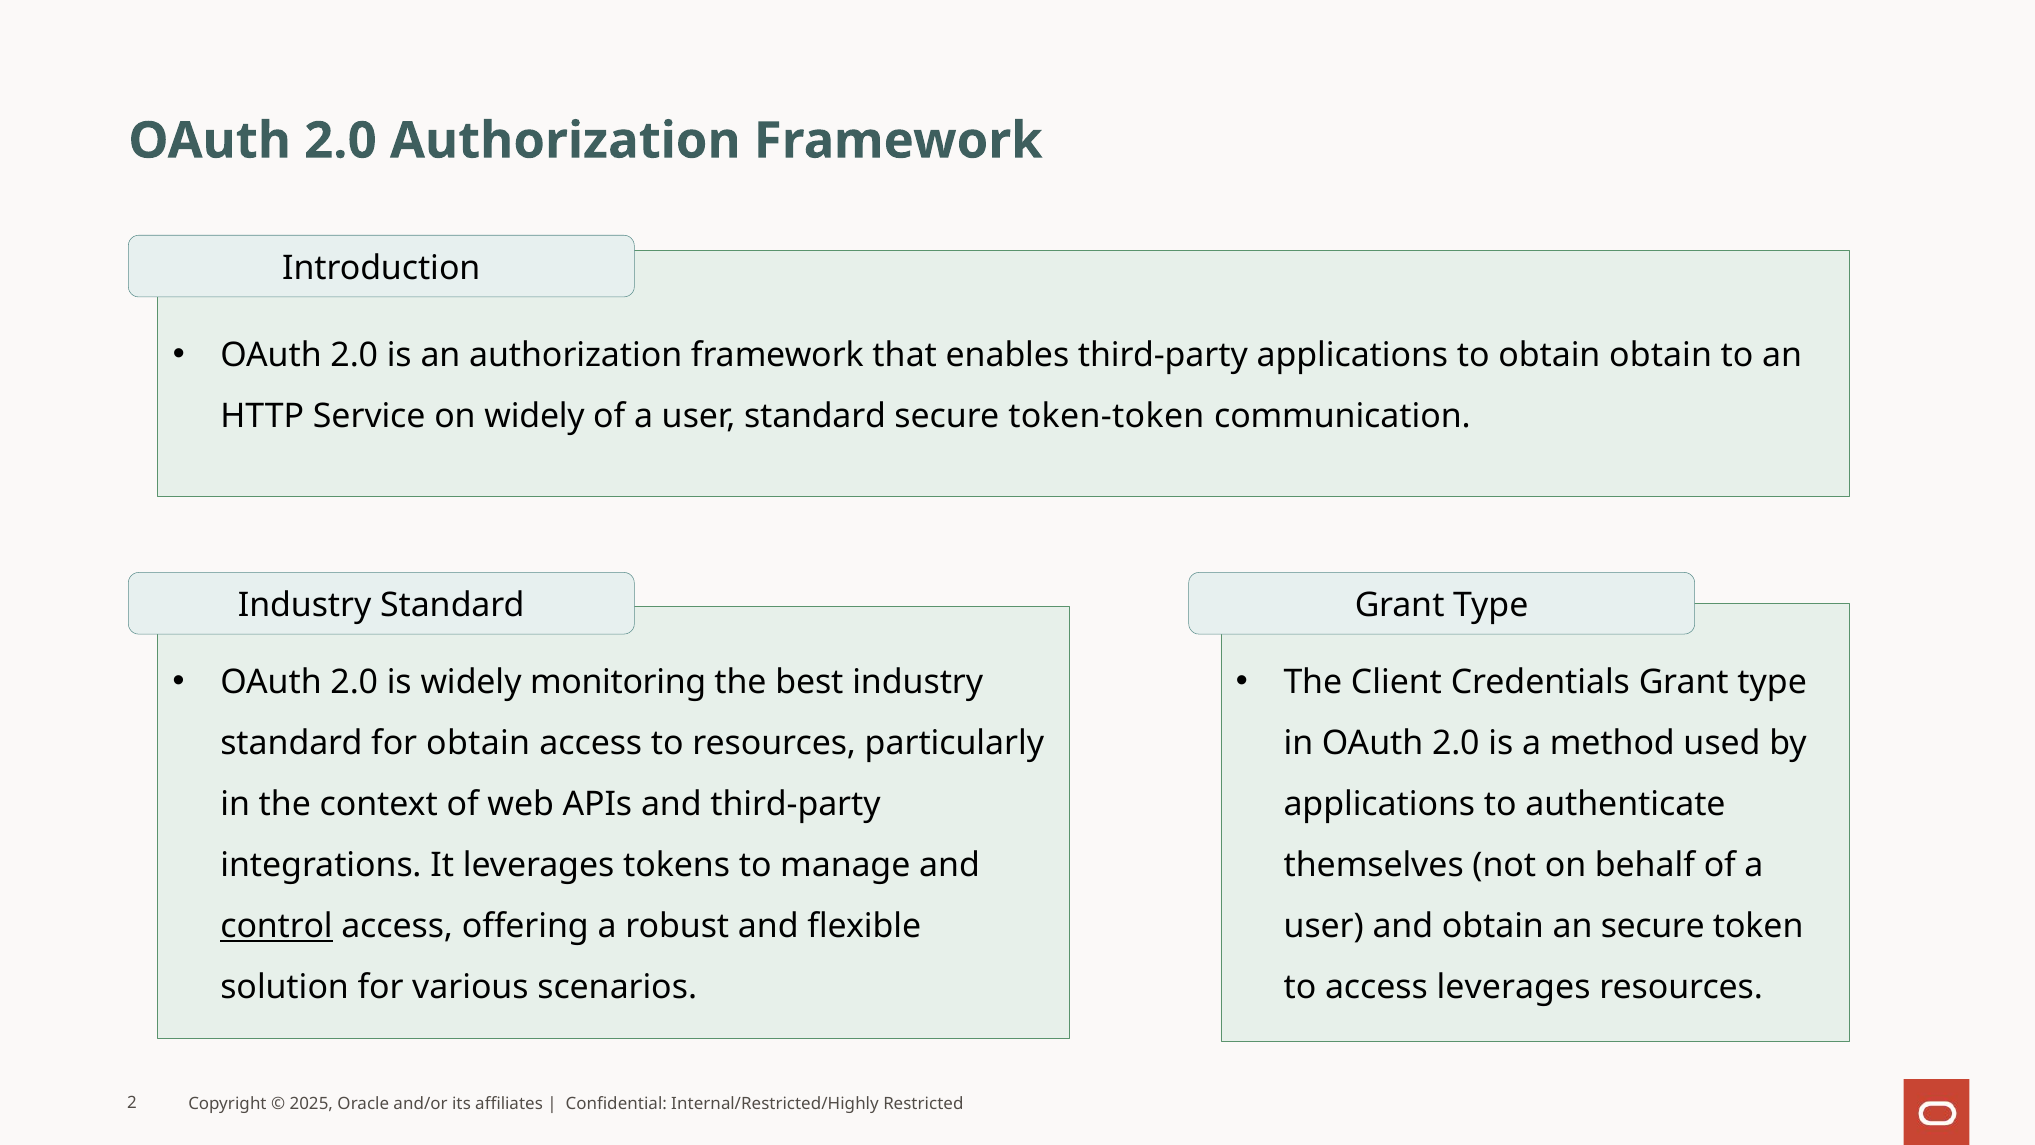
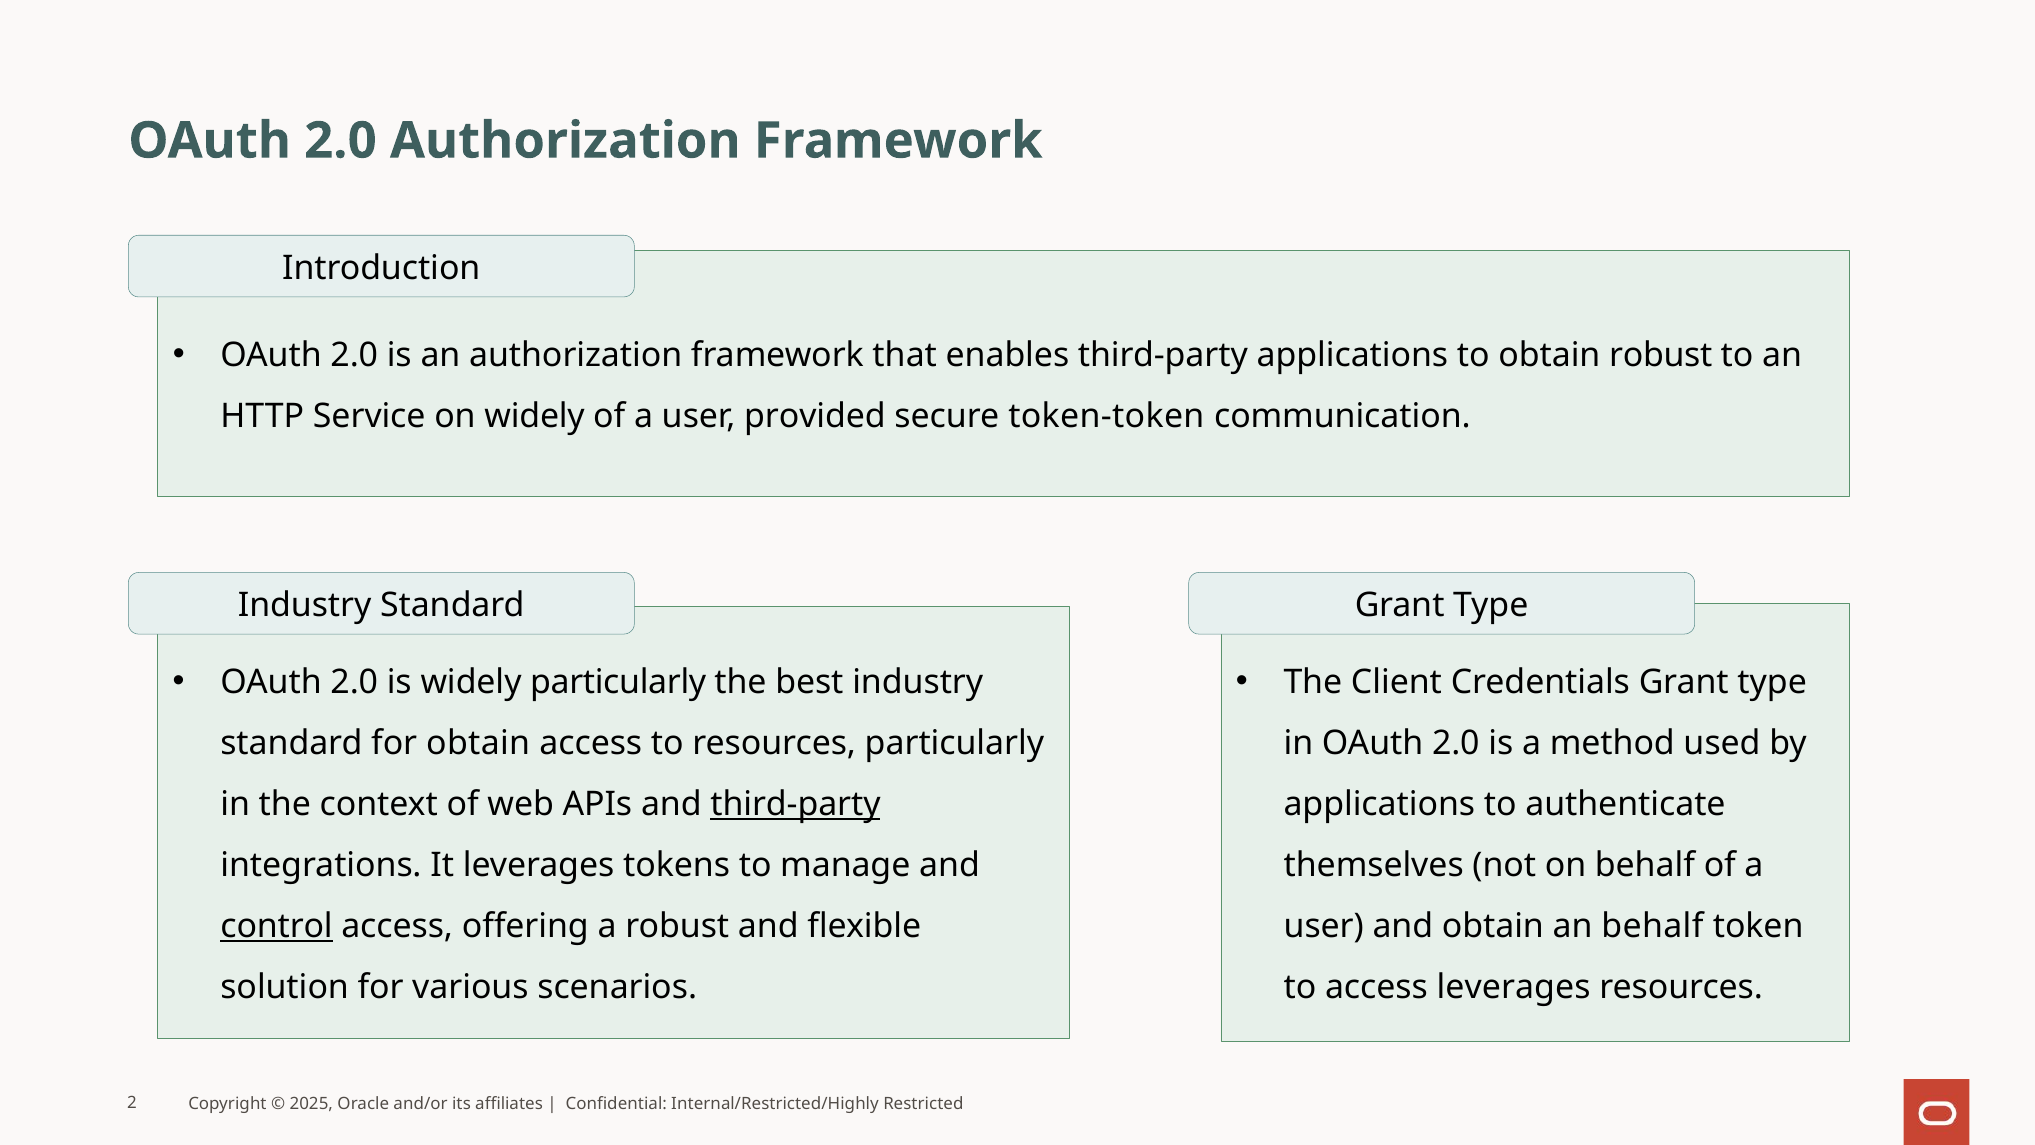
obtain obtain: obtain -> robust
user standard: standard -> provided
widely monitoring: monitoring -> particularly
third-party at (795, 804) underline: none -> present
an secure: secure -> behalf
